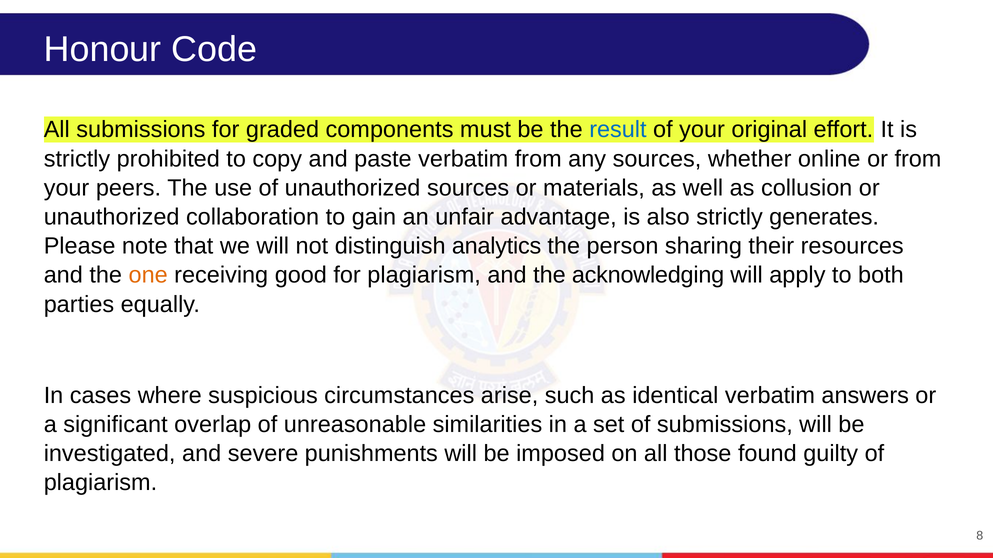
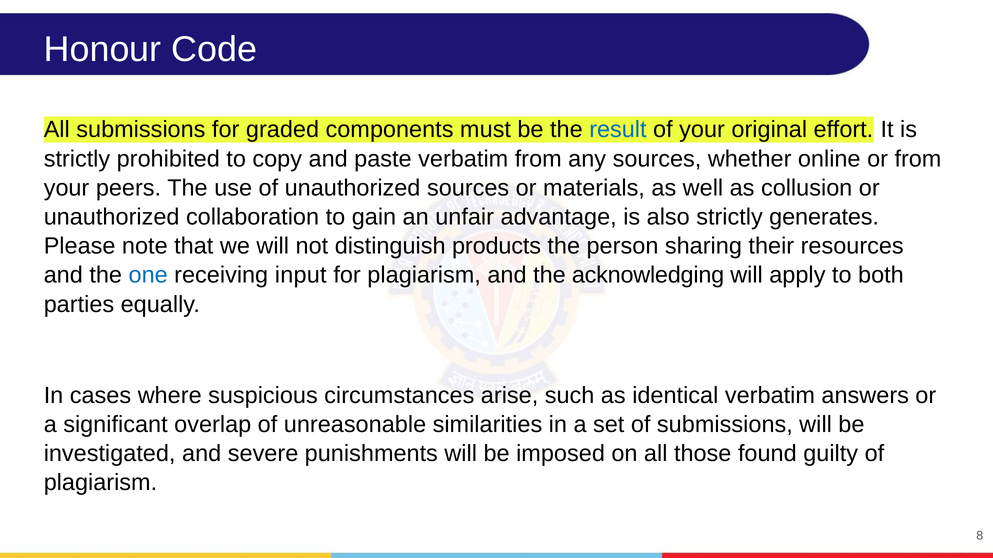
analytics: analytics -> products
one colour: orange -> blue
good: good -> input
